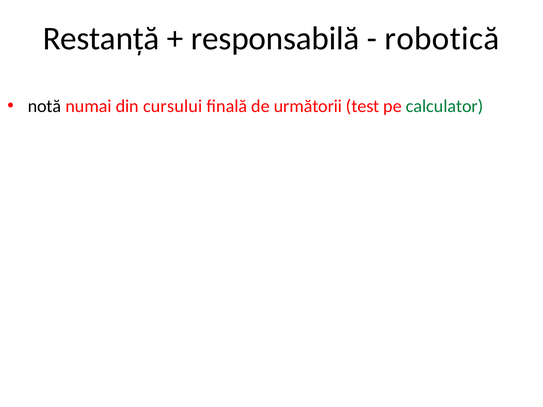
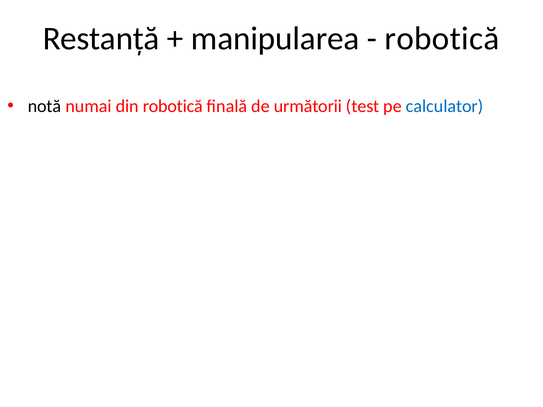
responsabilă: responsabilă -> manipularea
din cursului: cursului -> robotică
calculator colour: green -> blue
